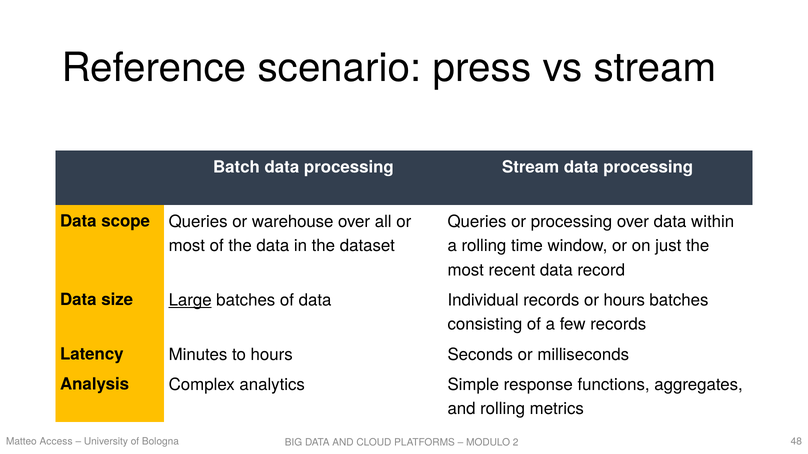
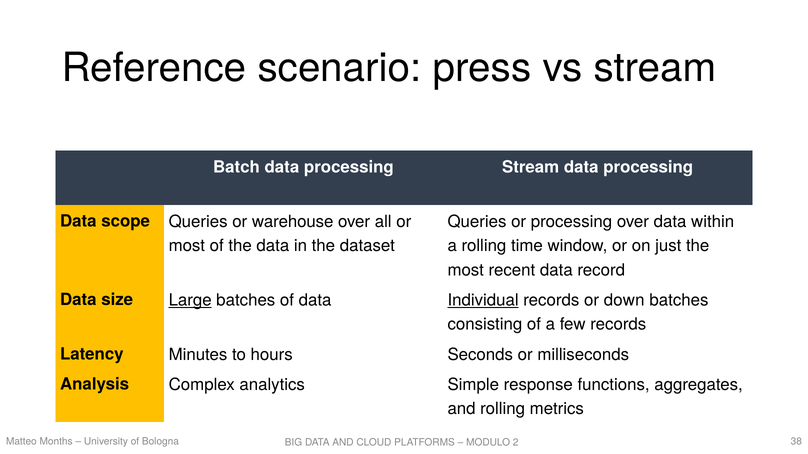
Individual underline: none -> present
or hours: hours -> down
Access: Access -> Months
48: 48 -> 38
